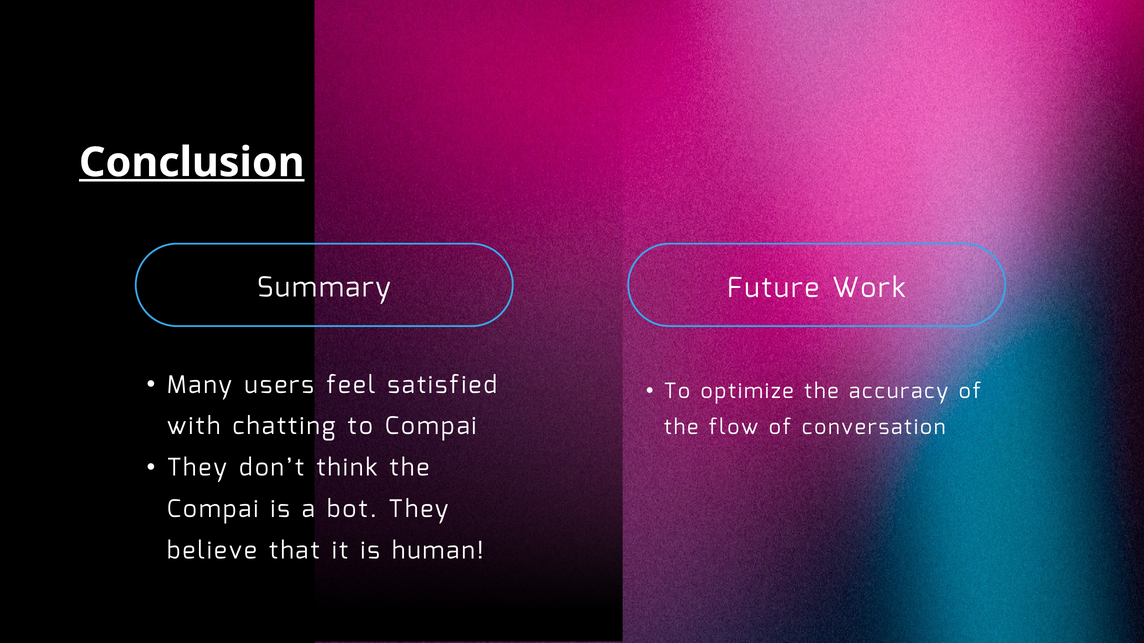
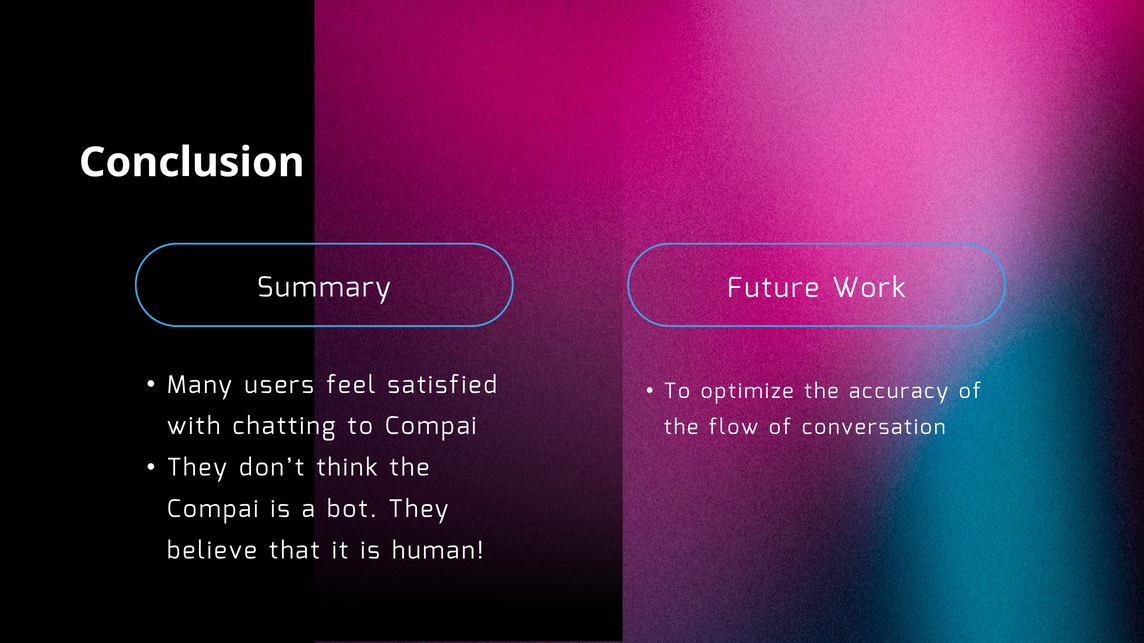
Conclusion underline: present -> none
